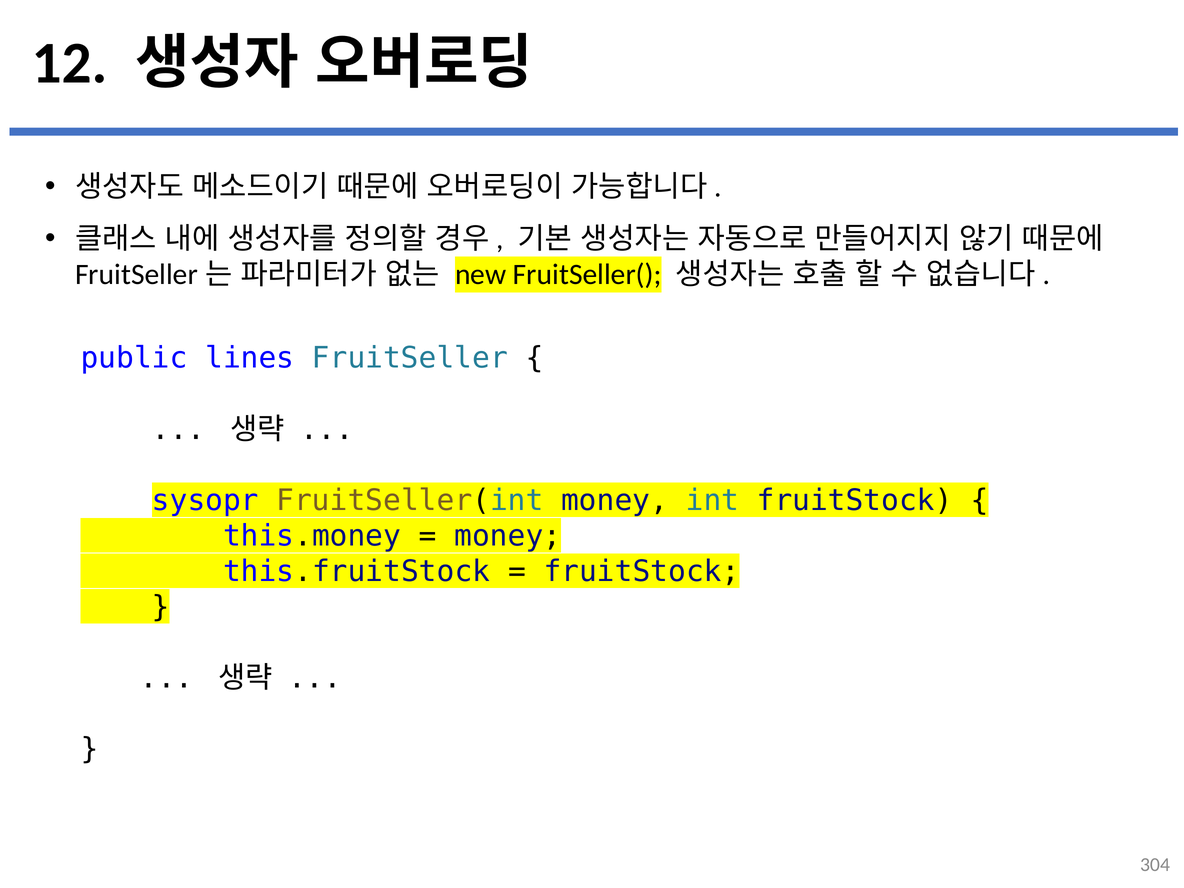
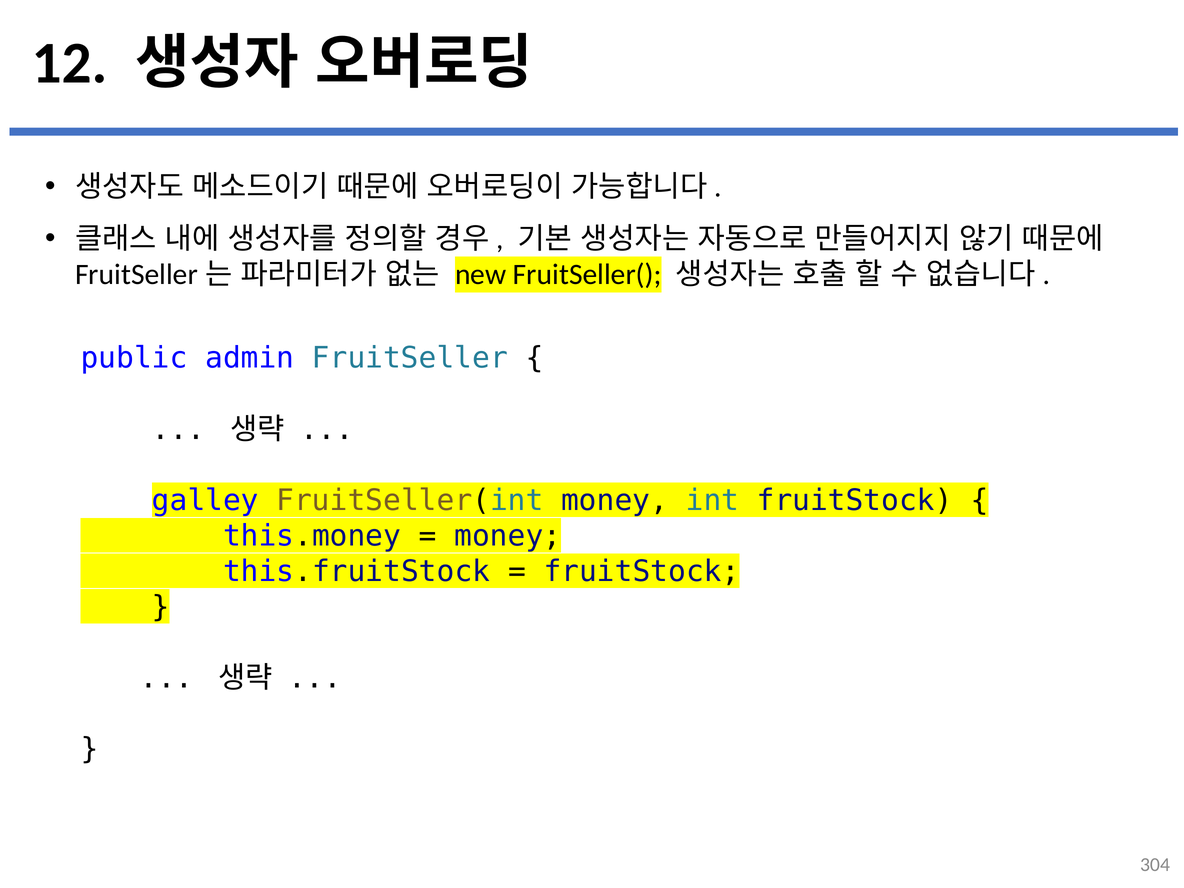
lines: lines -> admin
sysopr: sysopr -> galley
